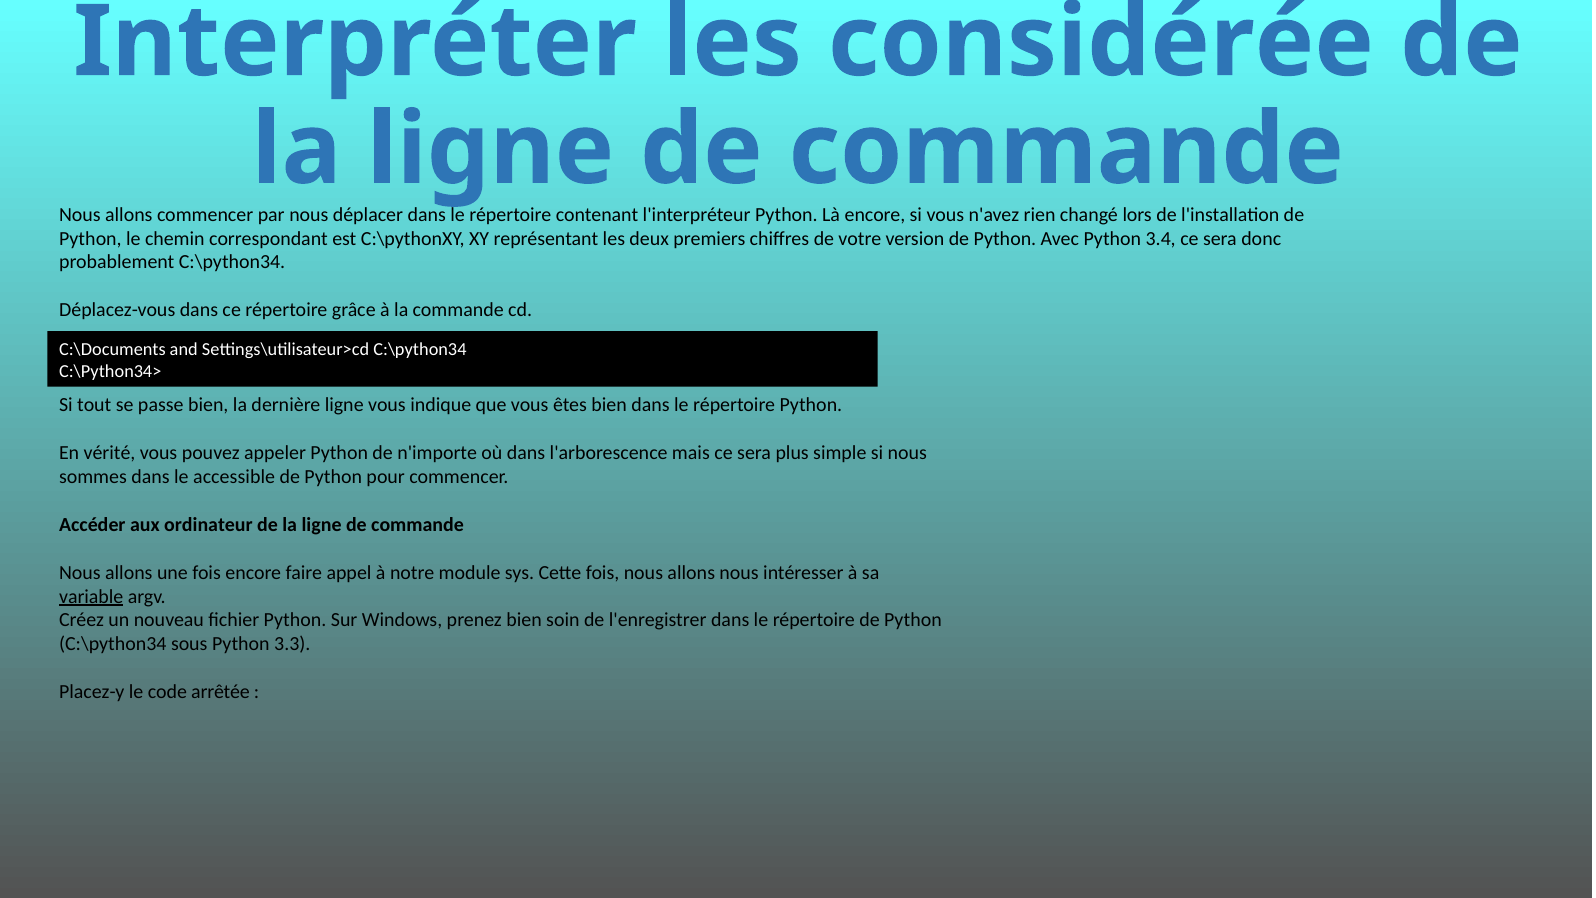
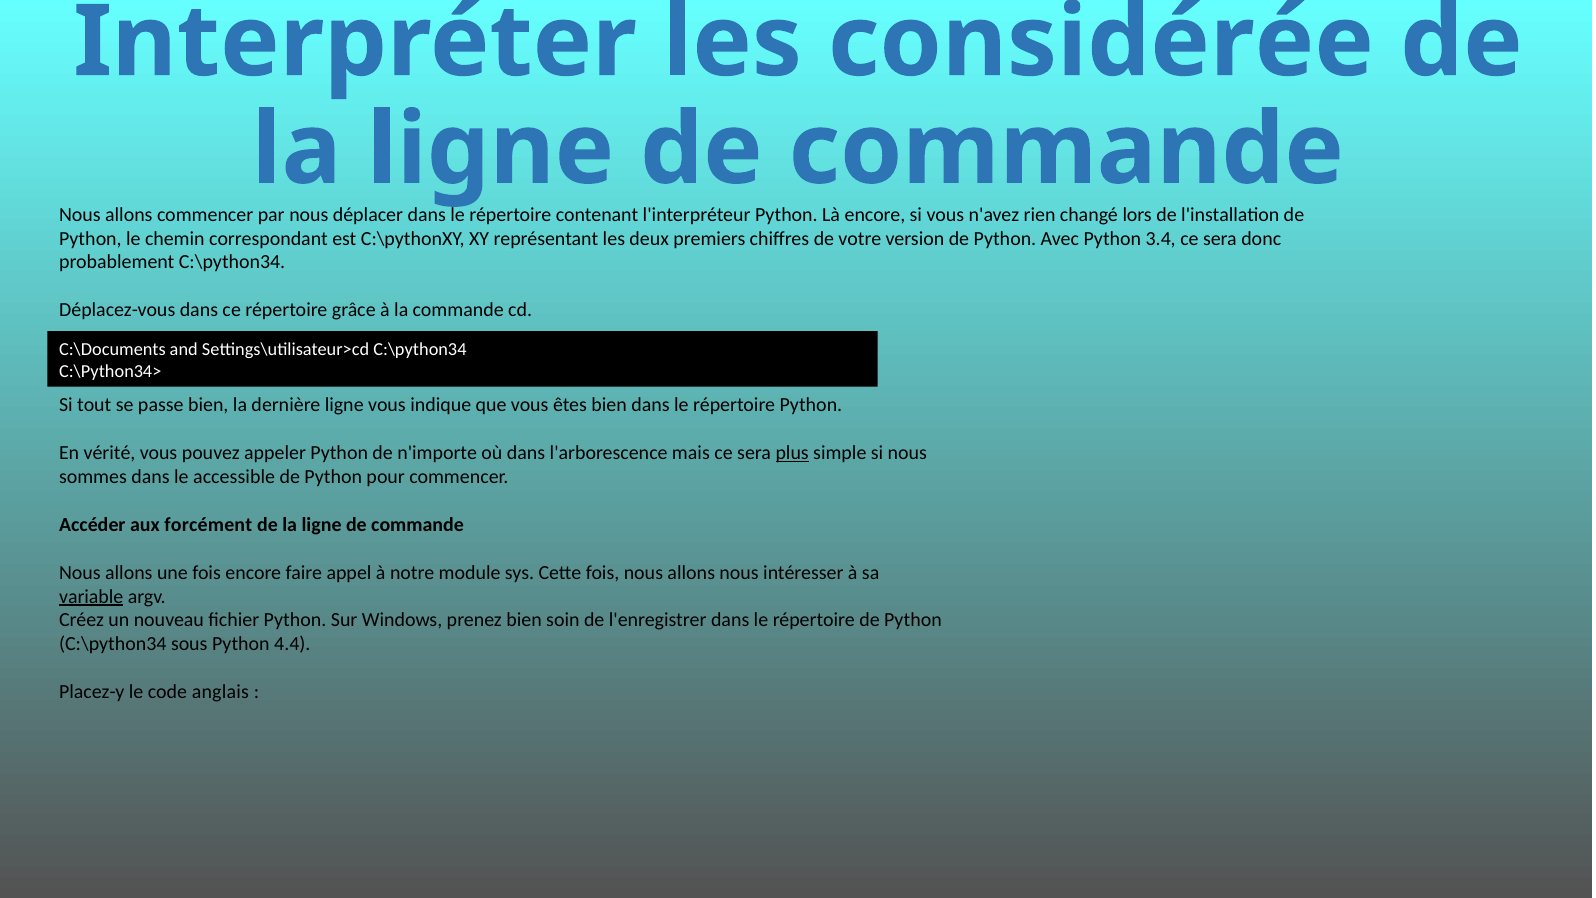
plus underline: none -> present
ordinateur: ordinateur -> forcément
3.3: 3.3 -> 4.4
arrêtée: arrêtée -> anglais
